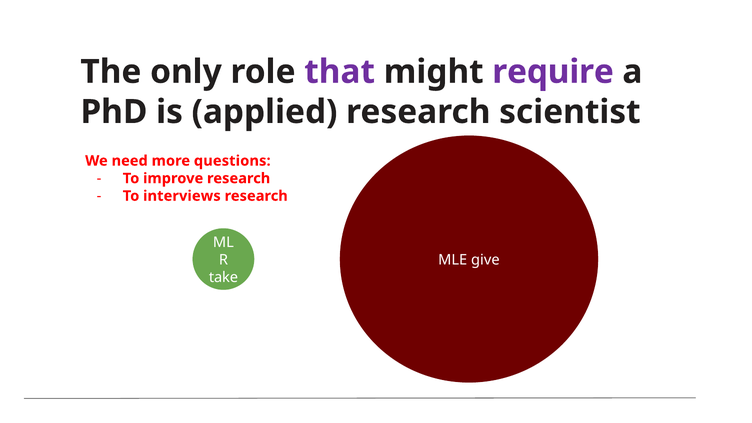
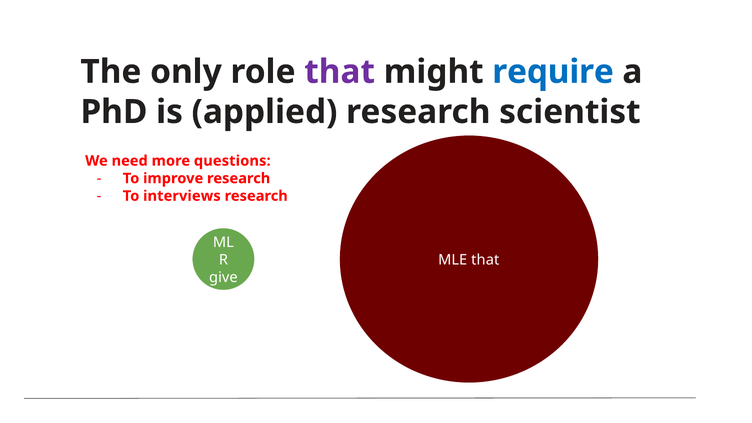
require colour: purple -> blue
MLE give: give -> that
take: take -> give
